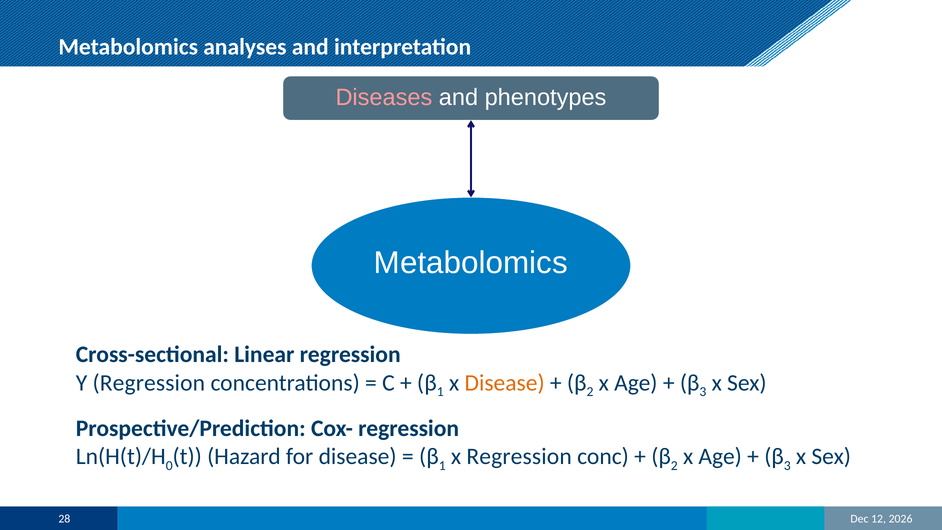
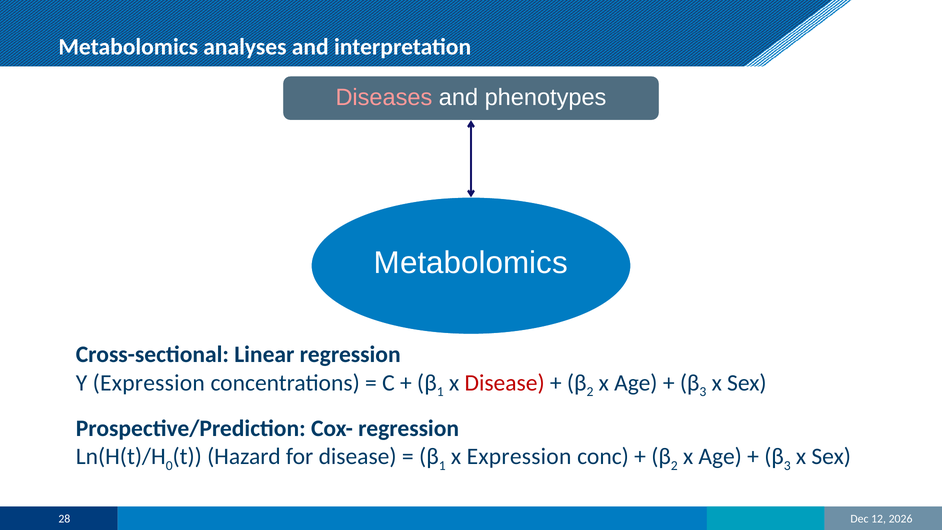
Y Regression: Regression -> Expression
Disease at (505, 383) colour: orange -> red
x Regression: Regression -> Expression
